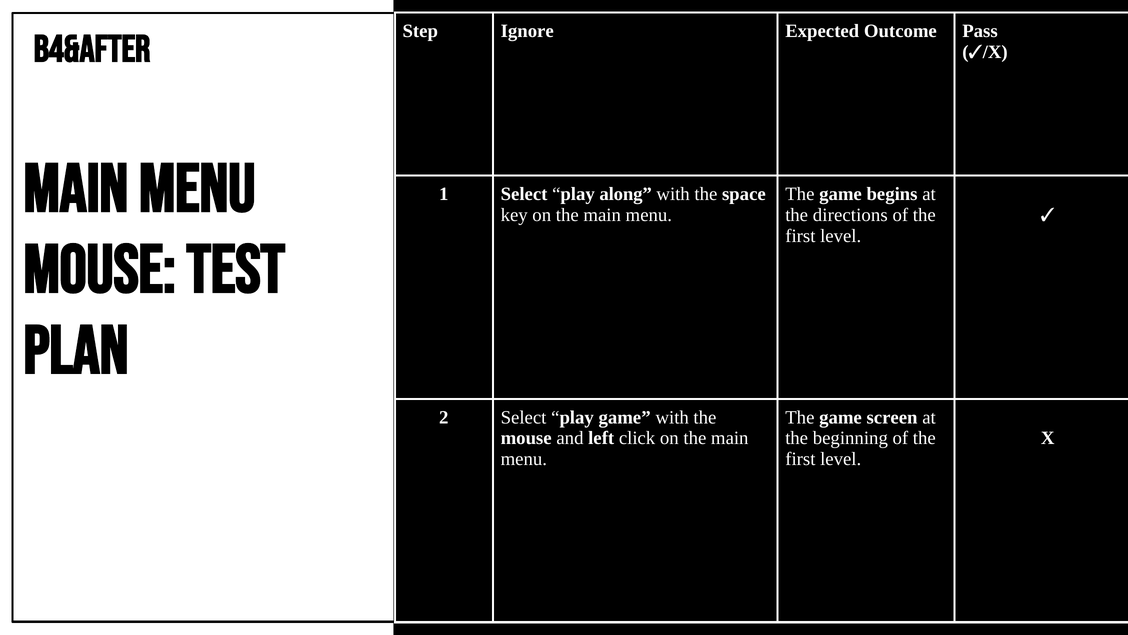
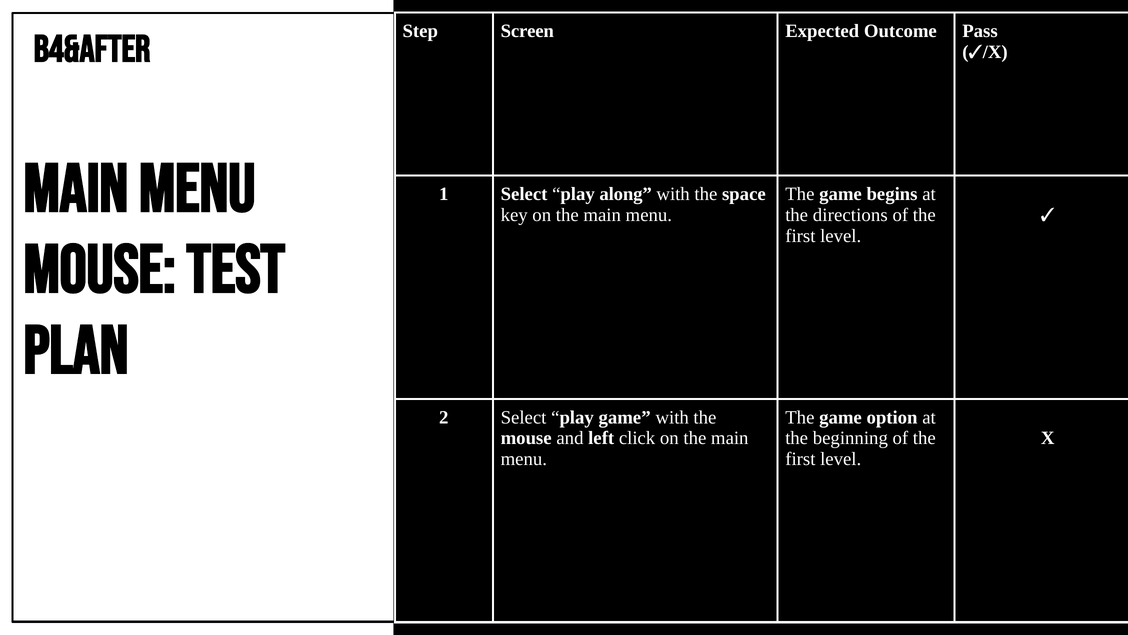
Ignore: Ignore -> Screen
screen: screen -> option
